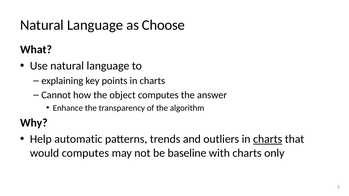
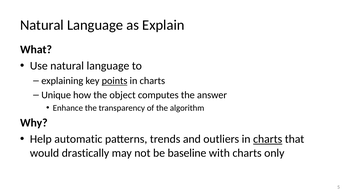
Choose: Choose -> Explain
points underline: none -> present
Cannot: Cannot -> Unique
would computes: computes -> drastically
